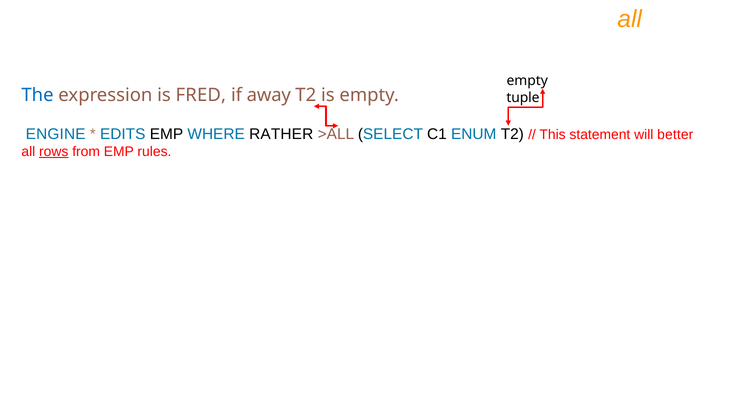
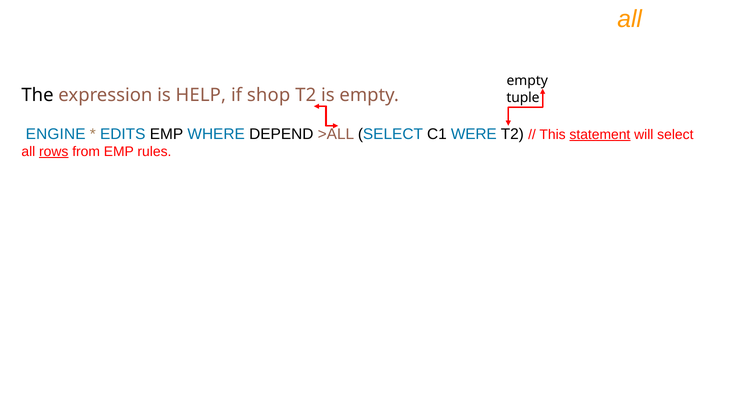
The colour: blue -> black
FRED: FRED -> HELP
away: away -> shop
RATHER: RATHER -> DEPEND
ENUM: ENUM -> WERE
statement underline: none -> present
will better: better -> select
